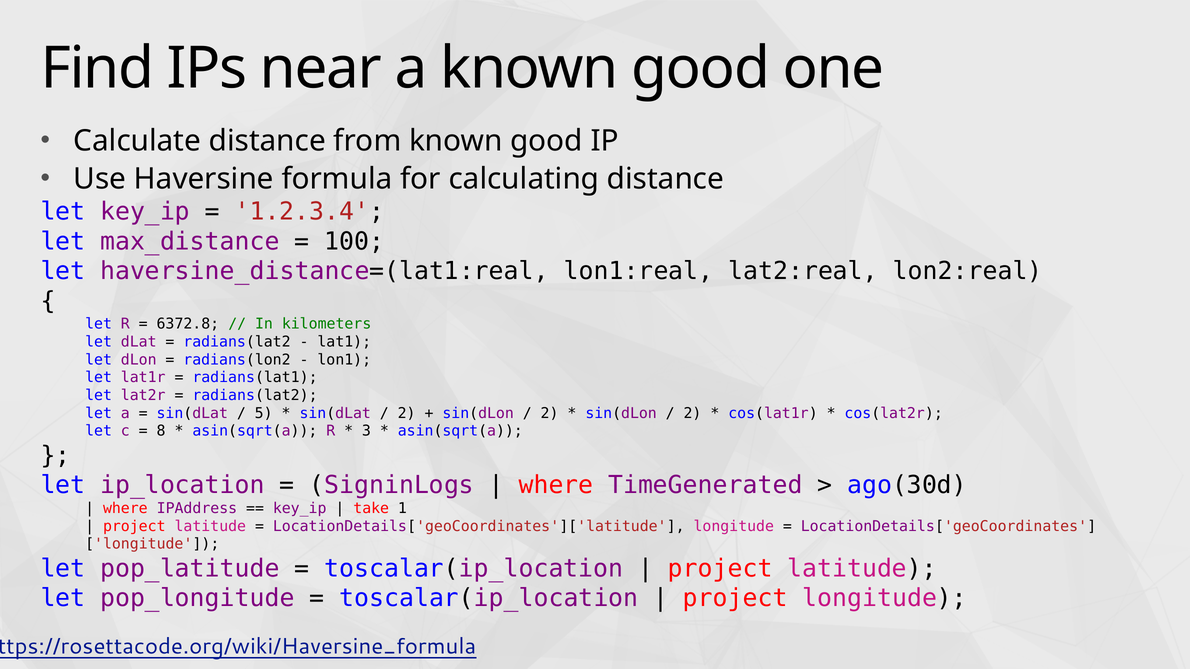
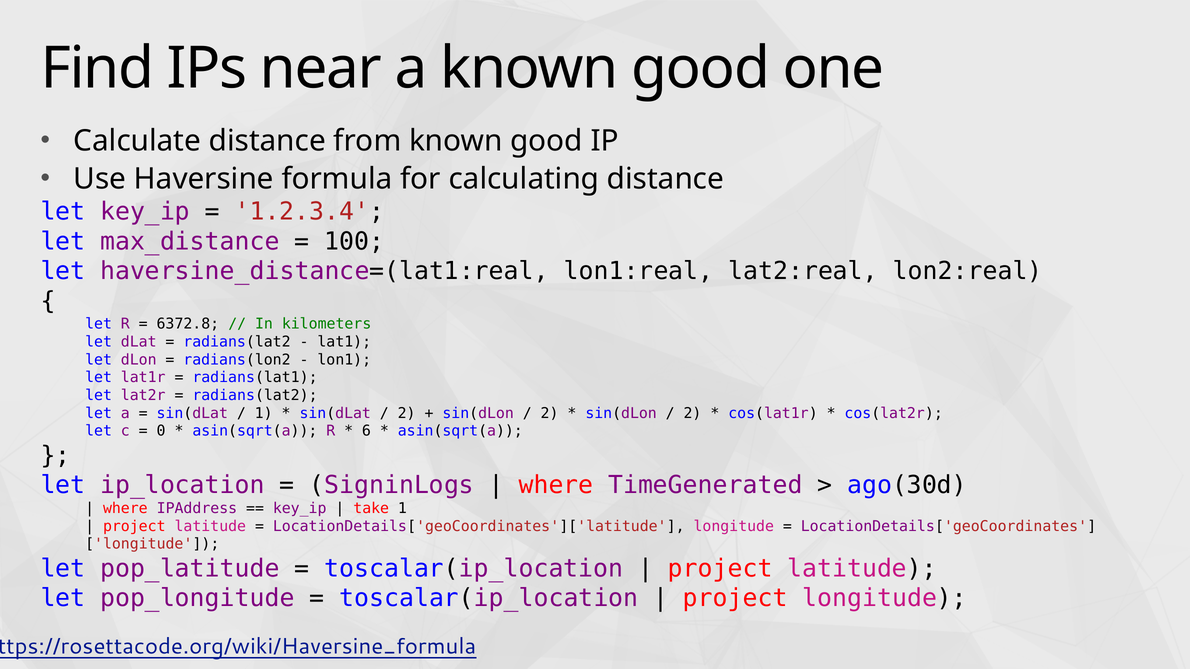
5 at (264, 413): 5 -> 1
8: 8 -> 0
3: 3 -> 6
